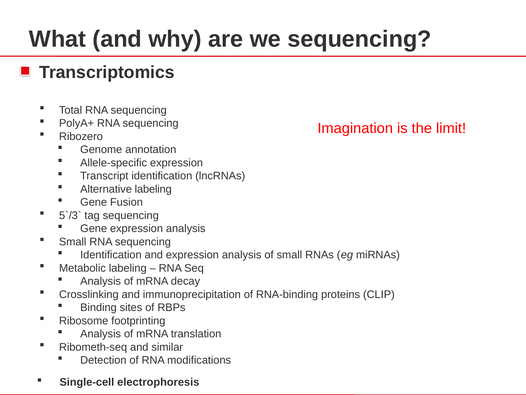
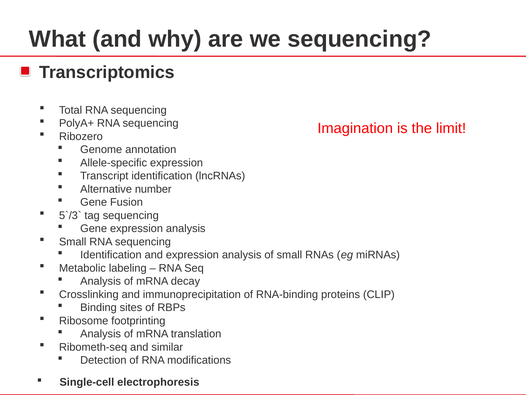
Alternative labeling: labeling -> number
